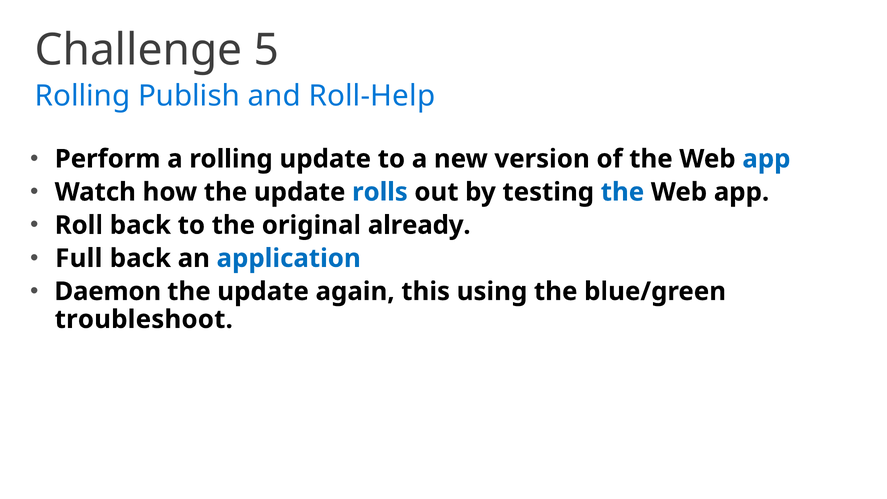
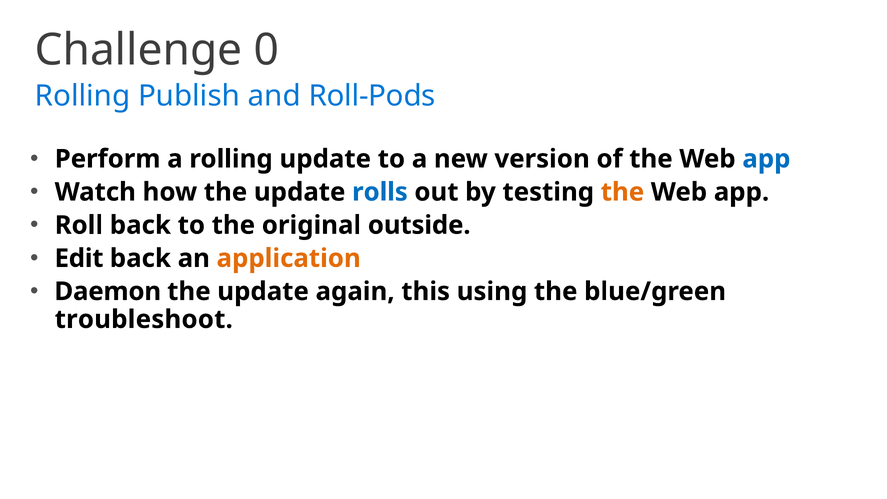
5: 5 -> 0
Roll-Help: Roll-Help -> Roll-Pods
the at (622, 192) colour: blue -> orange
already: already -> outside
Full: Full -> Edit
application colour: blue -> orange
